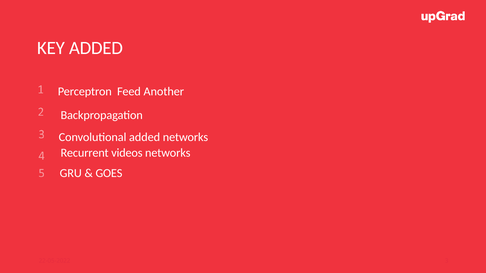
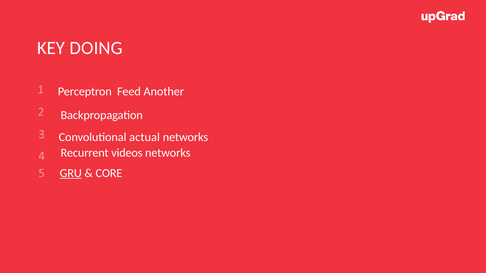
KEY ADDED: ADDED -> DOING
Convolutional added: added -> actual
GRU underline: none -> present
GOES: GOES -> CORE
